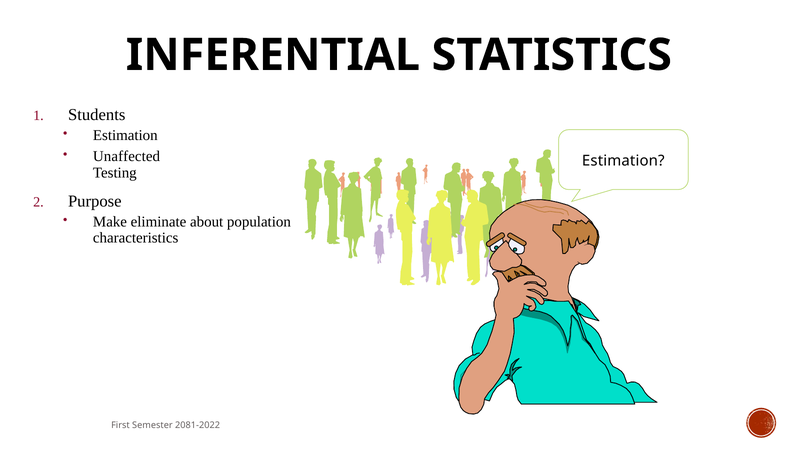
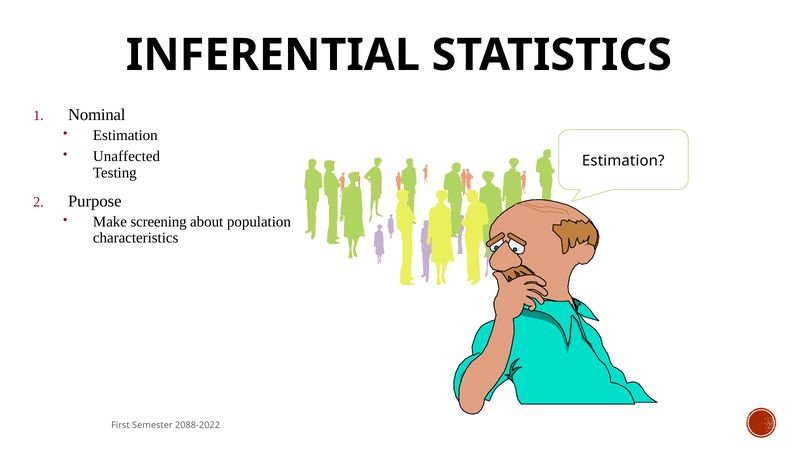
Students: Students -> Nominal
eliminate: eliminate -> screening
2081-2022: 2081-2022 -> 2088-2022
